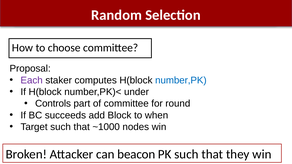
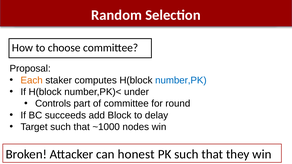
Each colour: purple -> orange
when: when -> delay
beacon: beacon -> honest
